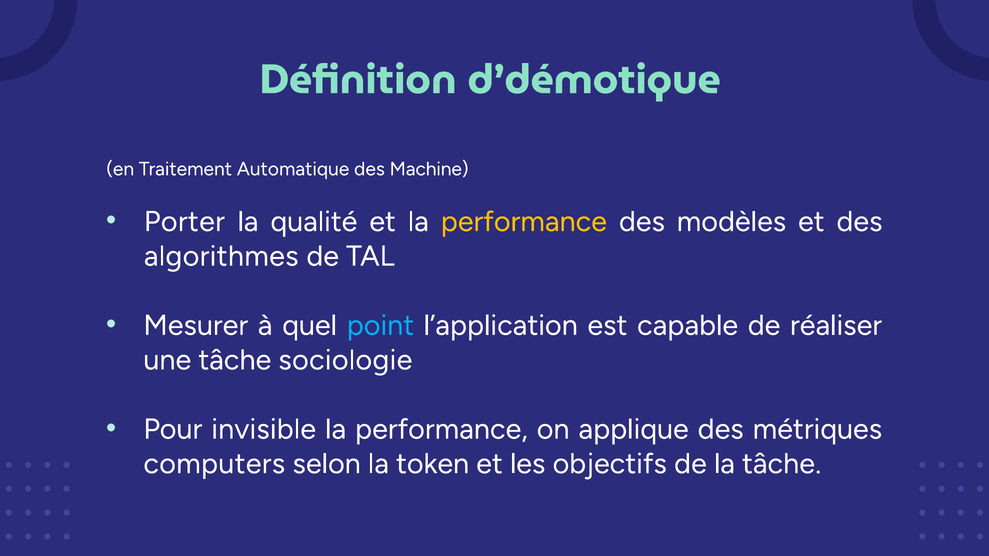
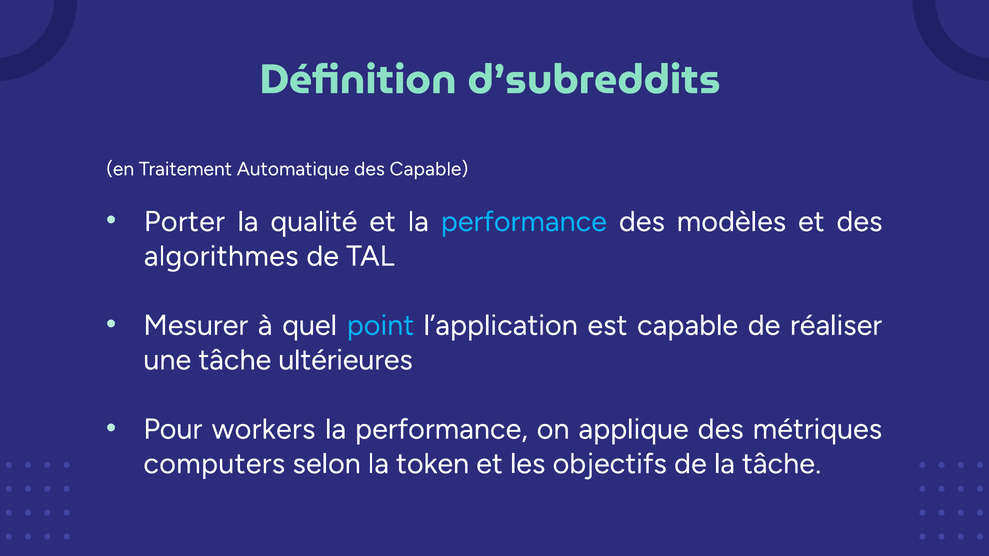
d’démotique: d’démotique -> d’subreddits
des Machine: Machine -> Capable
performance at (524, 222) colour: yellow -> light blue
sociologie: sociologie -> ultérieures
invisible: invisible -> workers
